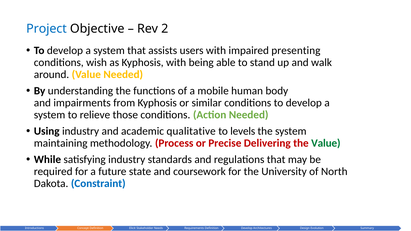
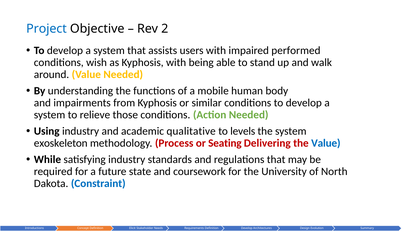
presenting: presenting -> performed
maintaining: maintaining -> exoskeleton
Precise: Precise -> Seating
Value at (326, 143) colour: green -> blue
